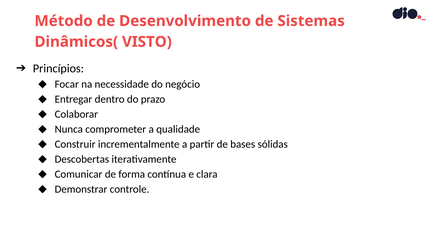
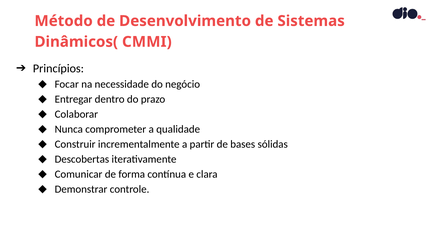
VISTO: VISTO -> CMMI
